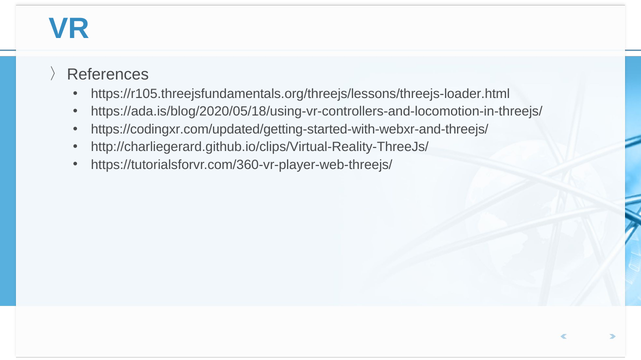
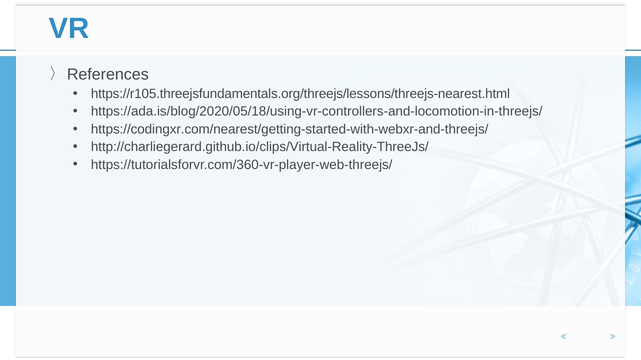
https://r105.threejsfundamentals.org/threejs/lessons/threejs-loader.html: https://r105.threejsfundamentals.org/threejs/lessons/threejs-loader.html -> https://r105.threejsfundamentals.org/threejs/lessons/threejs-nearest.html
https://codingxr.com/updated/getting-started-with-webxr-and-threejs/: https://codingxr.com/updated/getting-started-with-webxr-and-threejs/ -> https://codingxr.com/nearest/getting-started-with-webxr-and-threejs/
